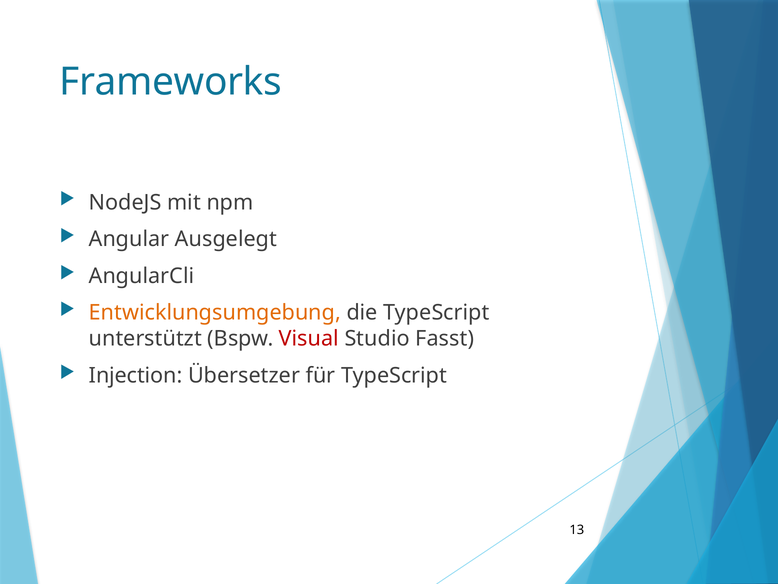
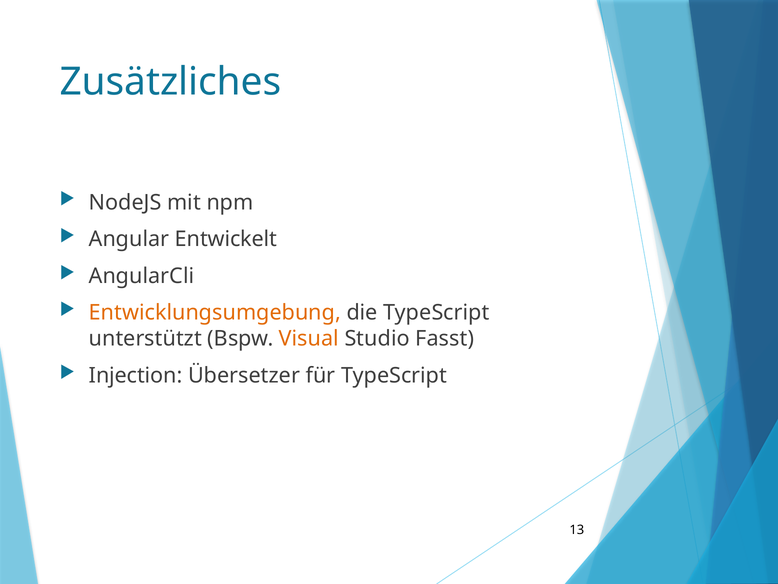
Frameworks: Frameworks -> Zusätzliches
Ausgelegt: Ausgelegt -> Entwickelt
Visual colour: red -> orange
